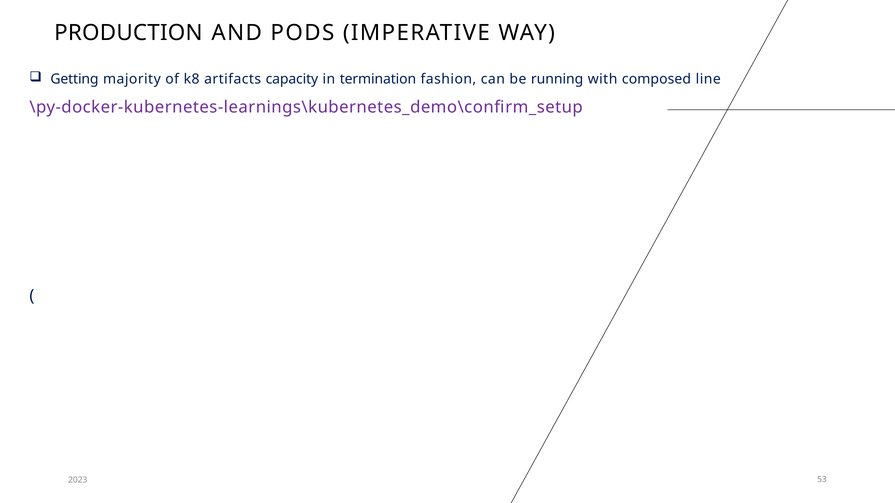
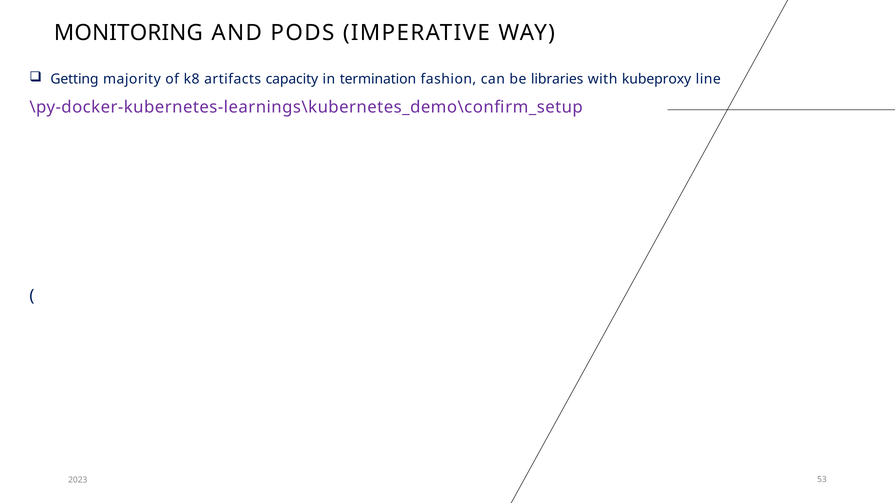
PRODUCTION: PRODUCTION -> MONITORING
running: running -> libraries
composed: composed -> kubeproxy
